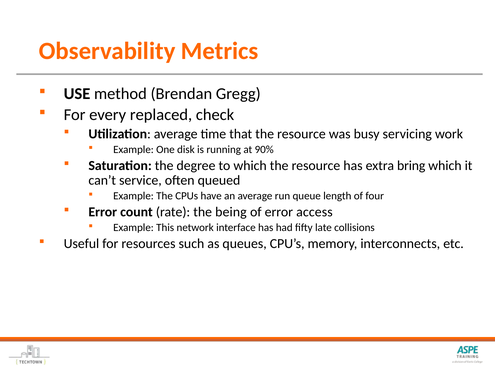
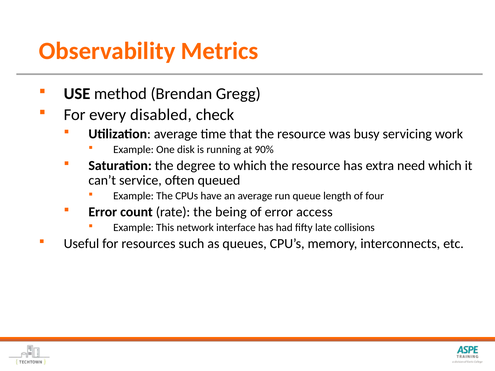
replaced: replaced -> disabled
bring: bring -> need
